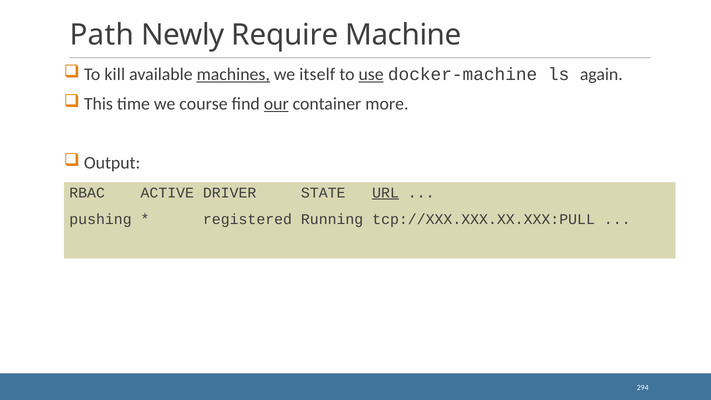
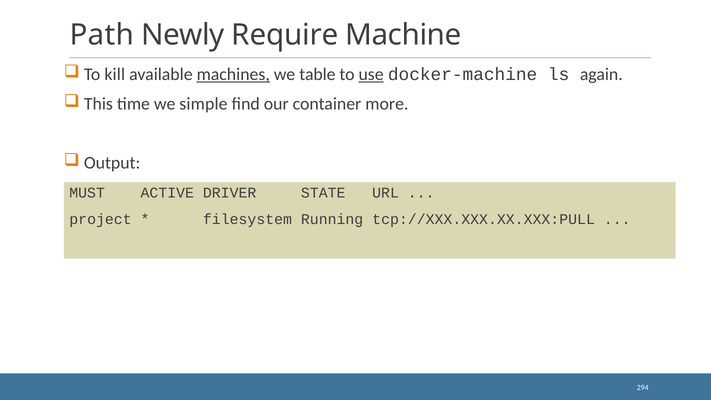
itself: itself -> table
course: course -> simple
our underline: present -> none
RBAC: RBAC -> MUST
URL underline: present -> none
pushing: pushing -> project
registered: registered -> filesystem
